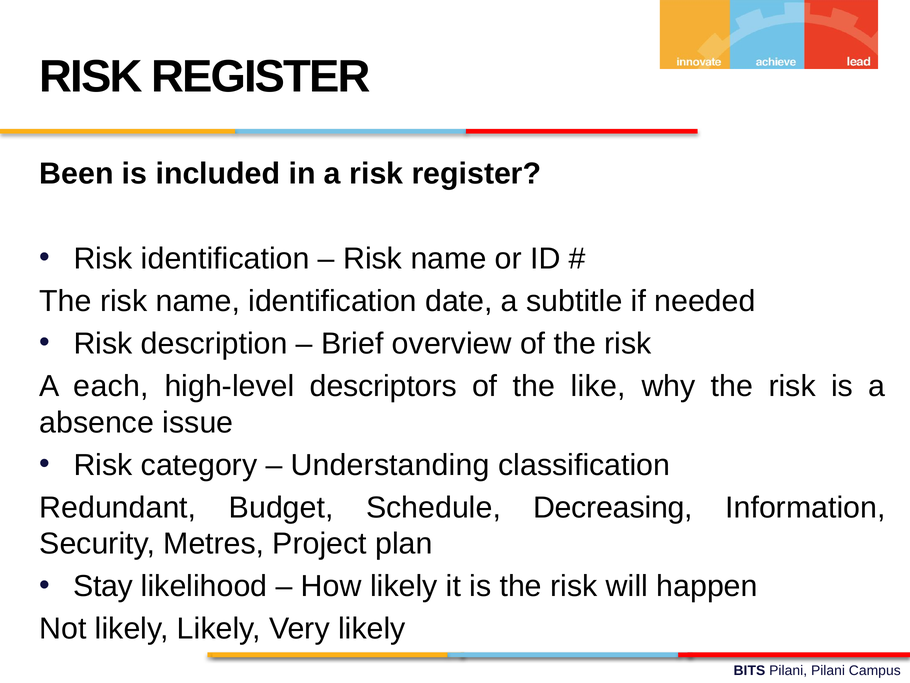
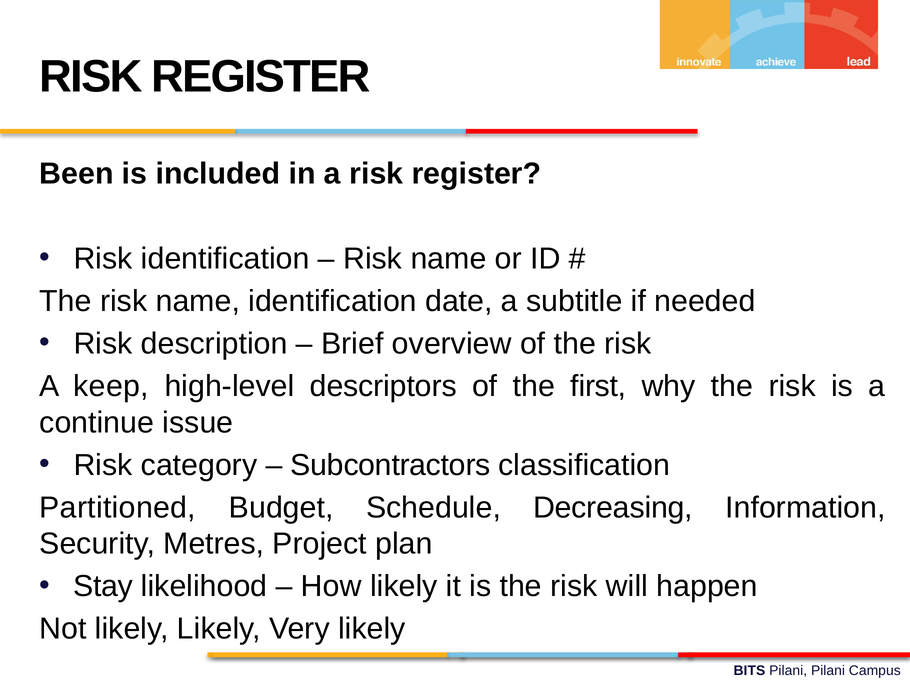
each: each -> keep
like: like -> first
absence: absence -> continue
Understanding: Understanding -> Subcontractors
Redundant: Redundant -> Partitioned
